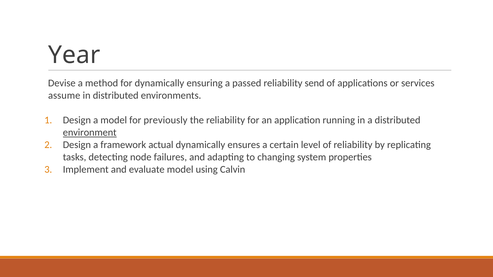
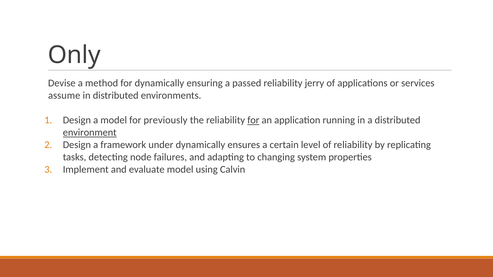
Year: Year -> Only
send: send -> jerry
for at (253, 120) underline: none -> present
actual: actual -> under
